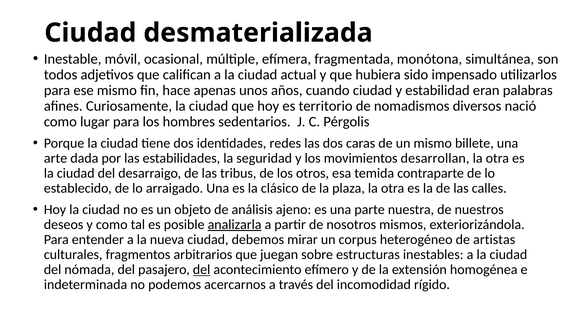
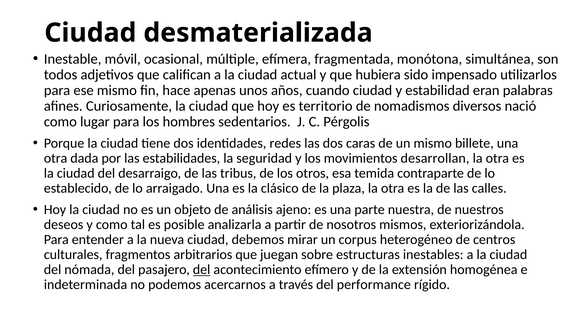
arte at (56, 159): arte -> otra
analizarla underline: present -> none
artistas: artistas -> centros
incomodidad: incomodidad -> performance
